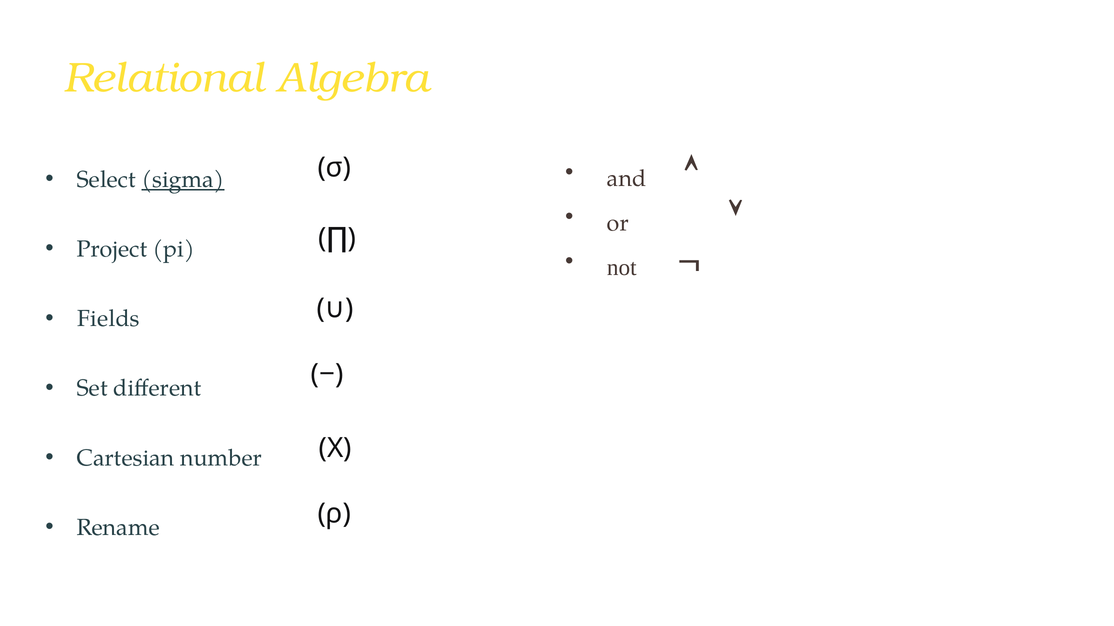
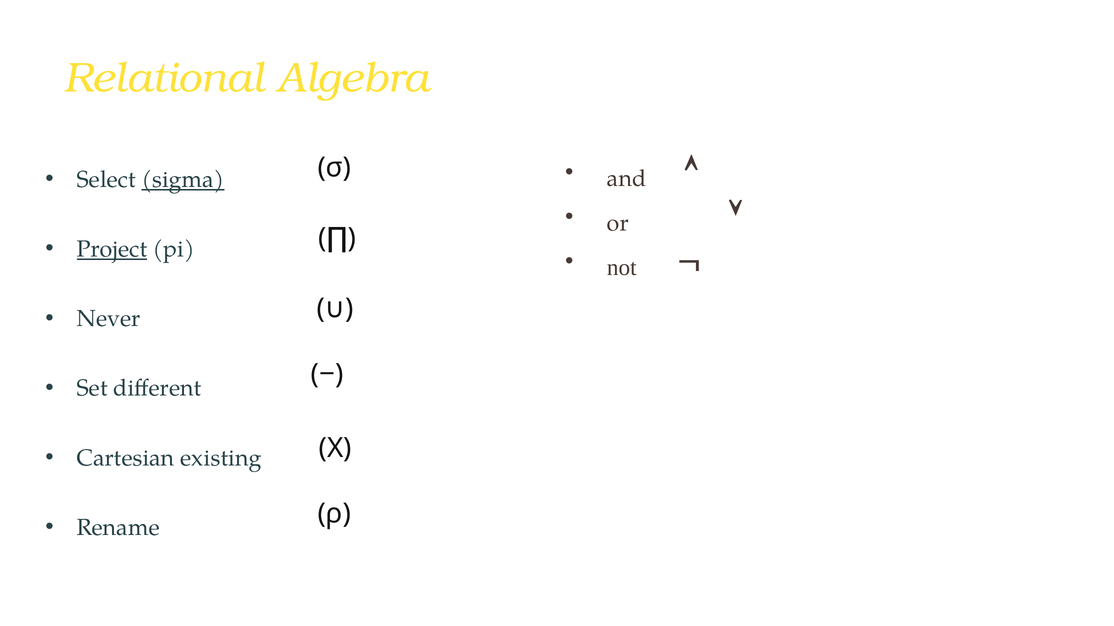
Project underline: none -> present
Fields: Fields -> Never
number: number -> existing
